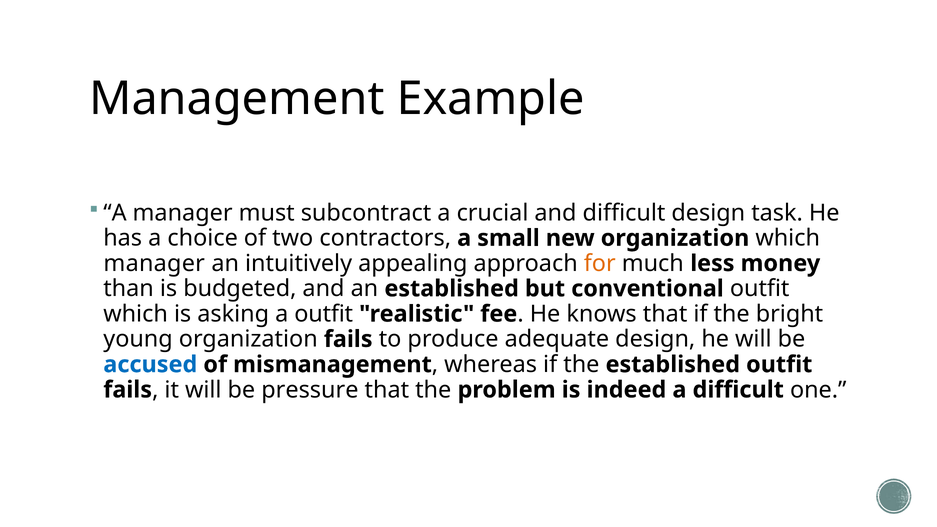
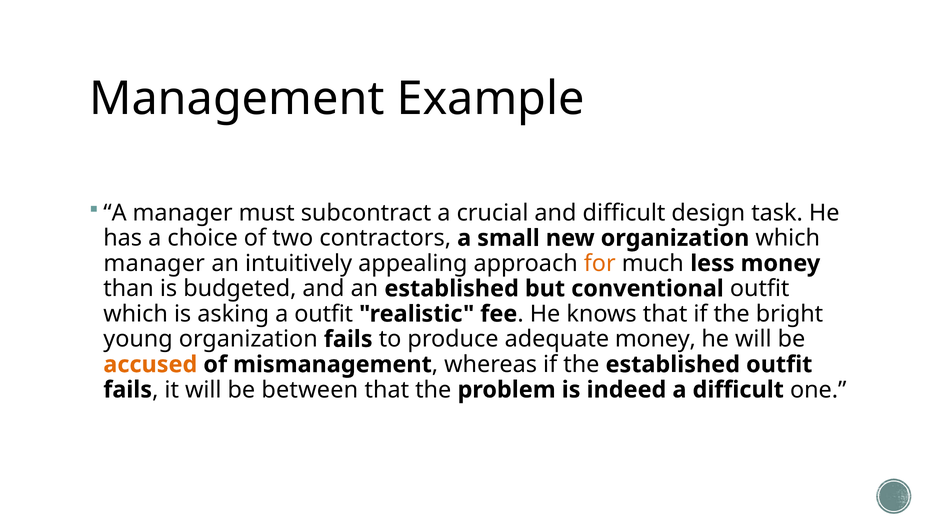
adequate design: design -> money
accused colour: blue -> orange
pressure: pressure -> between
